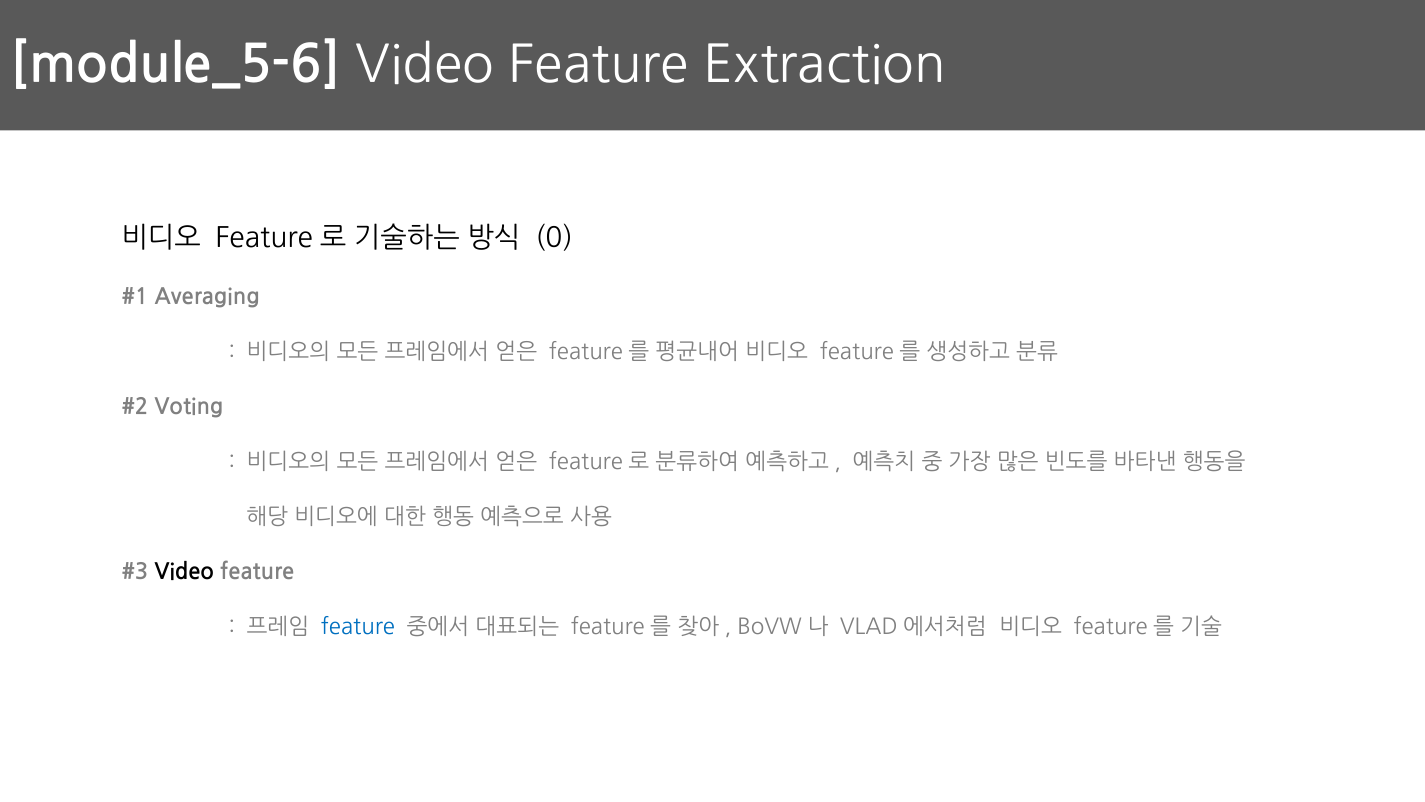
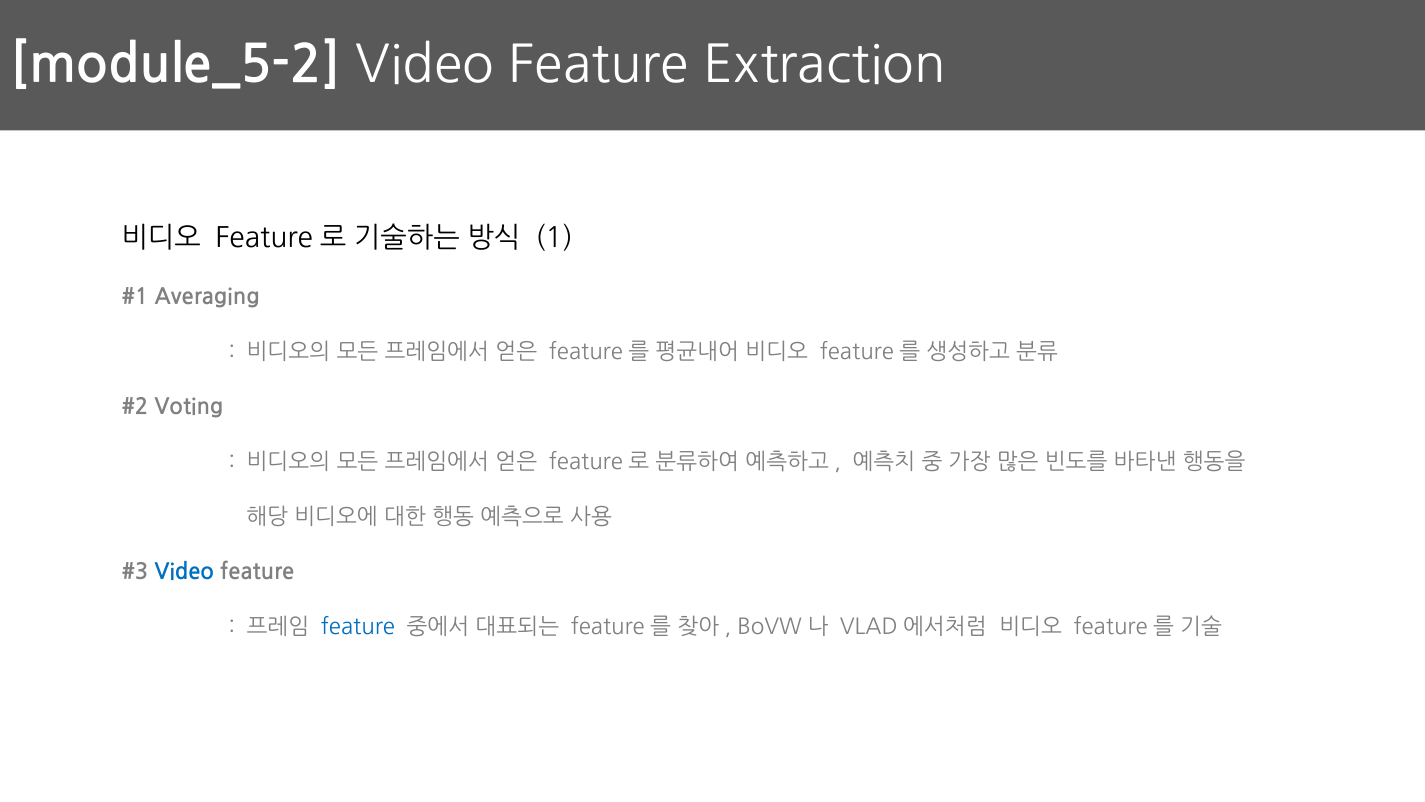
module_5-6: module_5-6 -> module_5-2
0: 0 -> 1
Video at (184, 571) colour: black -> blue
